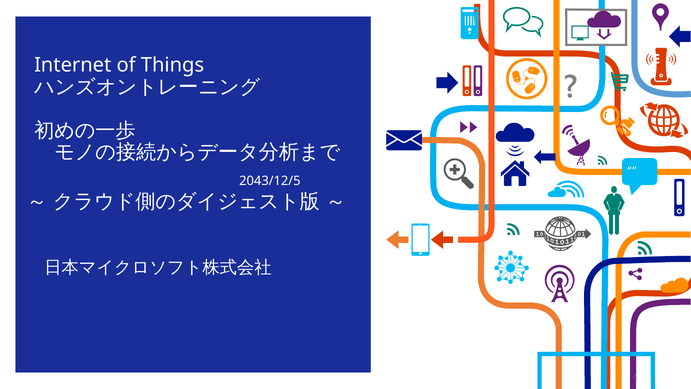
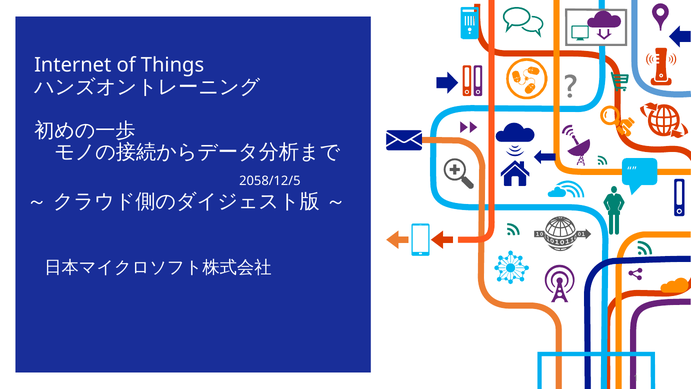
2043/12/5: 2043/12/5 -> 2058/12/5
